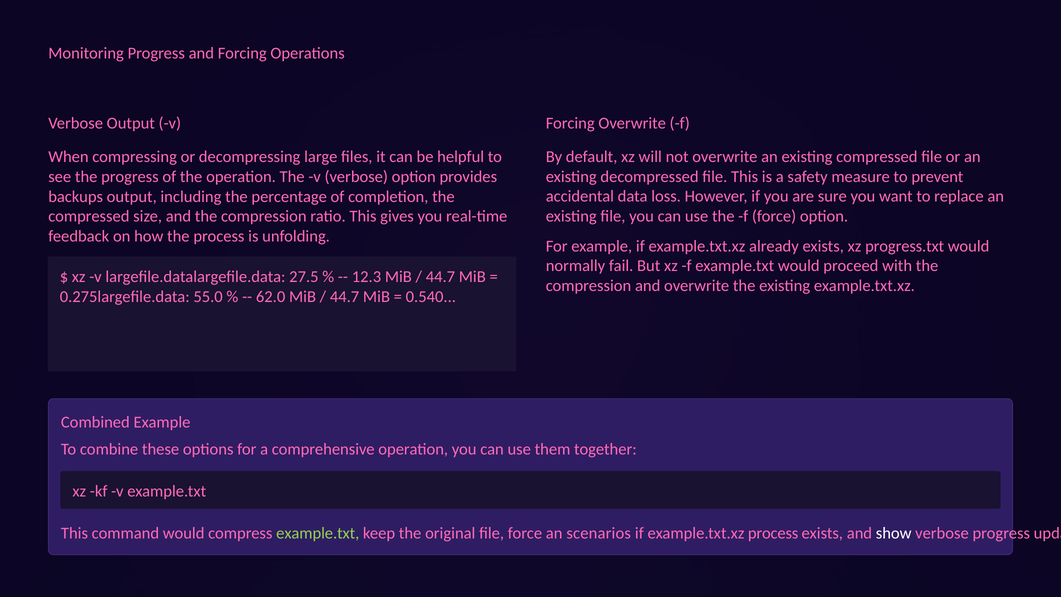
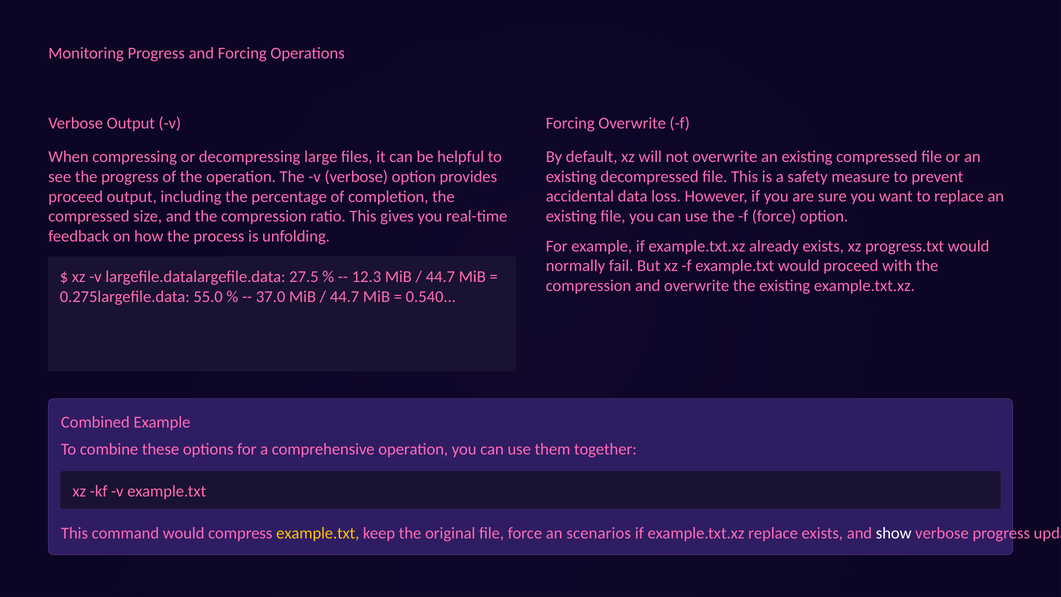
backups at (76, 196): backups -> proceed
62.0: 62.0 -> 37.0
example.txt at (318, 533) colour: light green -> yellow
example.txt.xz process: process -> replace
